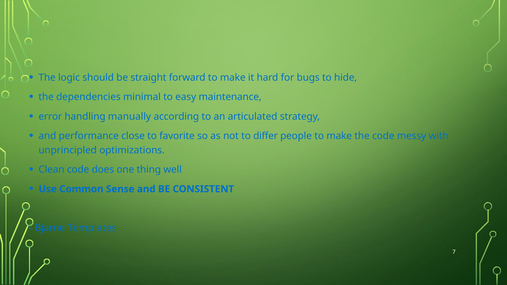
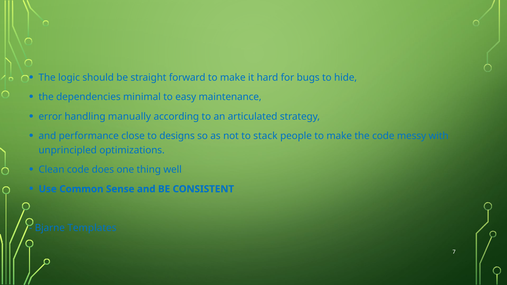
favorite: favorite -> designs
differ: differ -> stack
